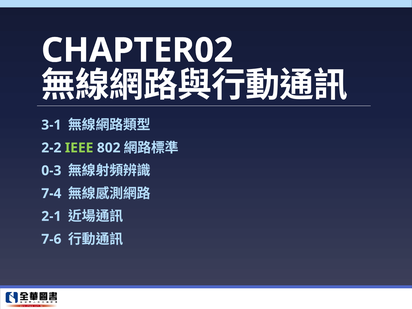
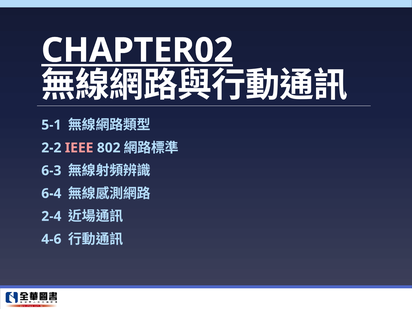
CHAPTER02 underline: none -> present
3-1: 3-1 -> 5-1
IEEE colour: light green -> pink
0-3: 0-3 -> 6-3
7-4: 7-4 -> 6-4
2-1: 2-1 -> 2-4
7-6: 7-6 -> 4-6
